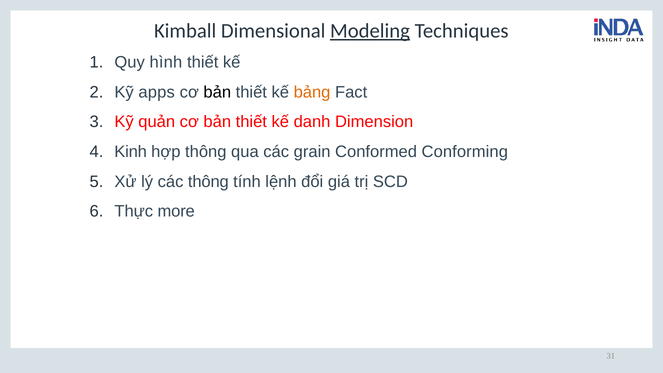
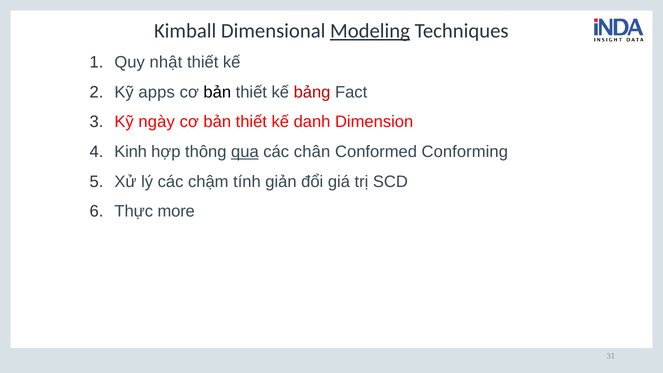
hình: hình -> nhật
bảng colour: orange -> red
quản: quản -> ngày
qua underline: none -> present
grain: grain -> chân
các thông: thông -> chậm
lệnh: lệnh -> giản
